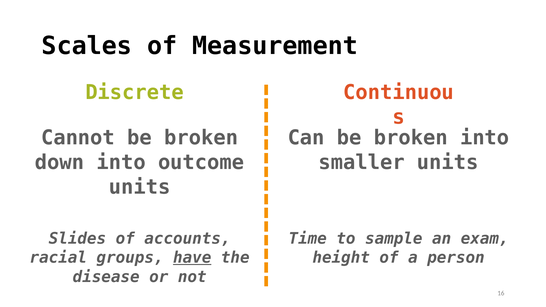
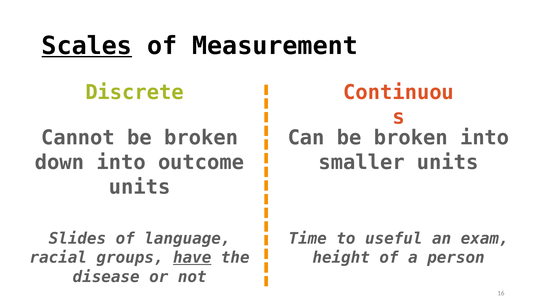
Scales underline: none -> present
accounts: accounts -> language
sample: sample -> useful
